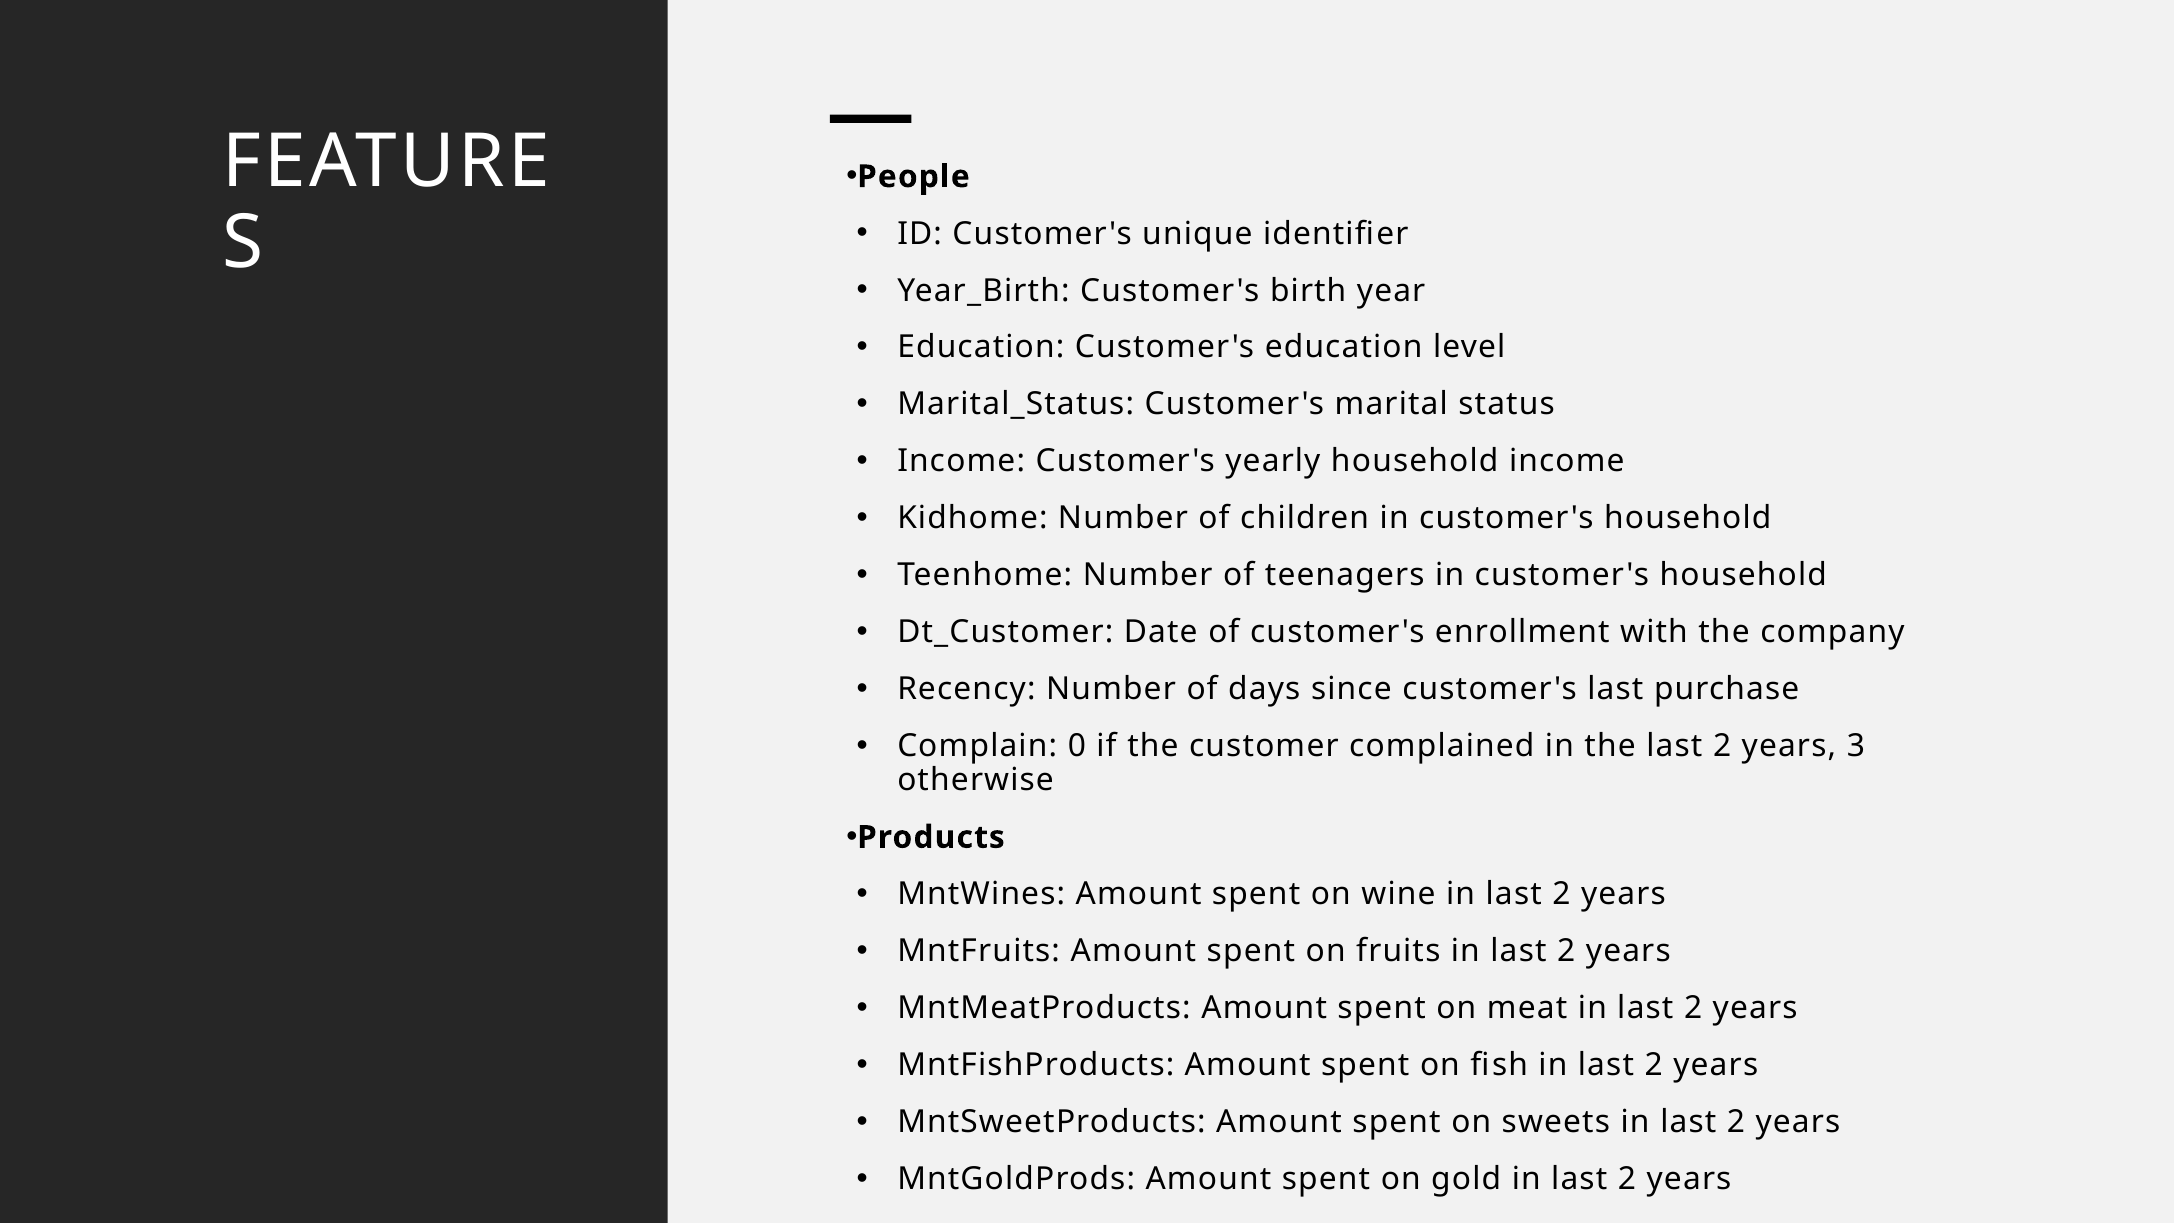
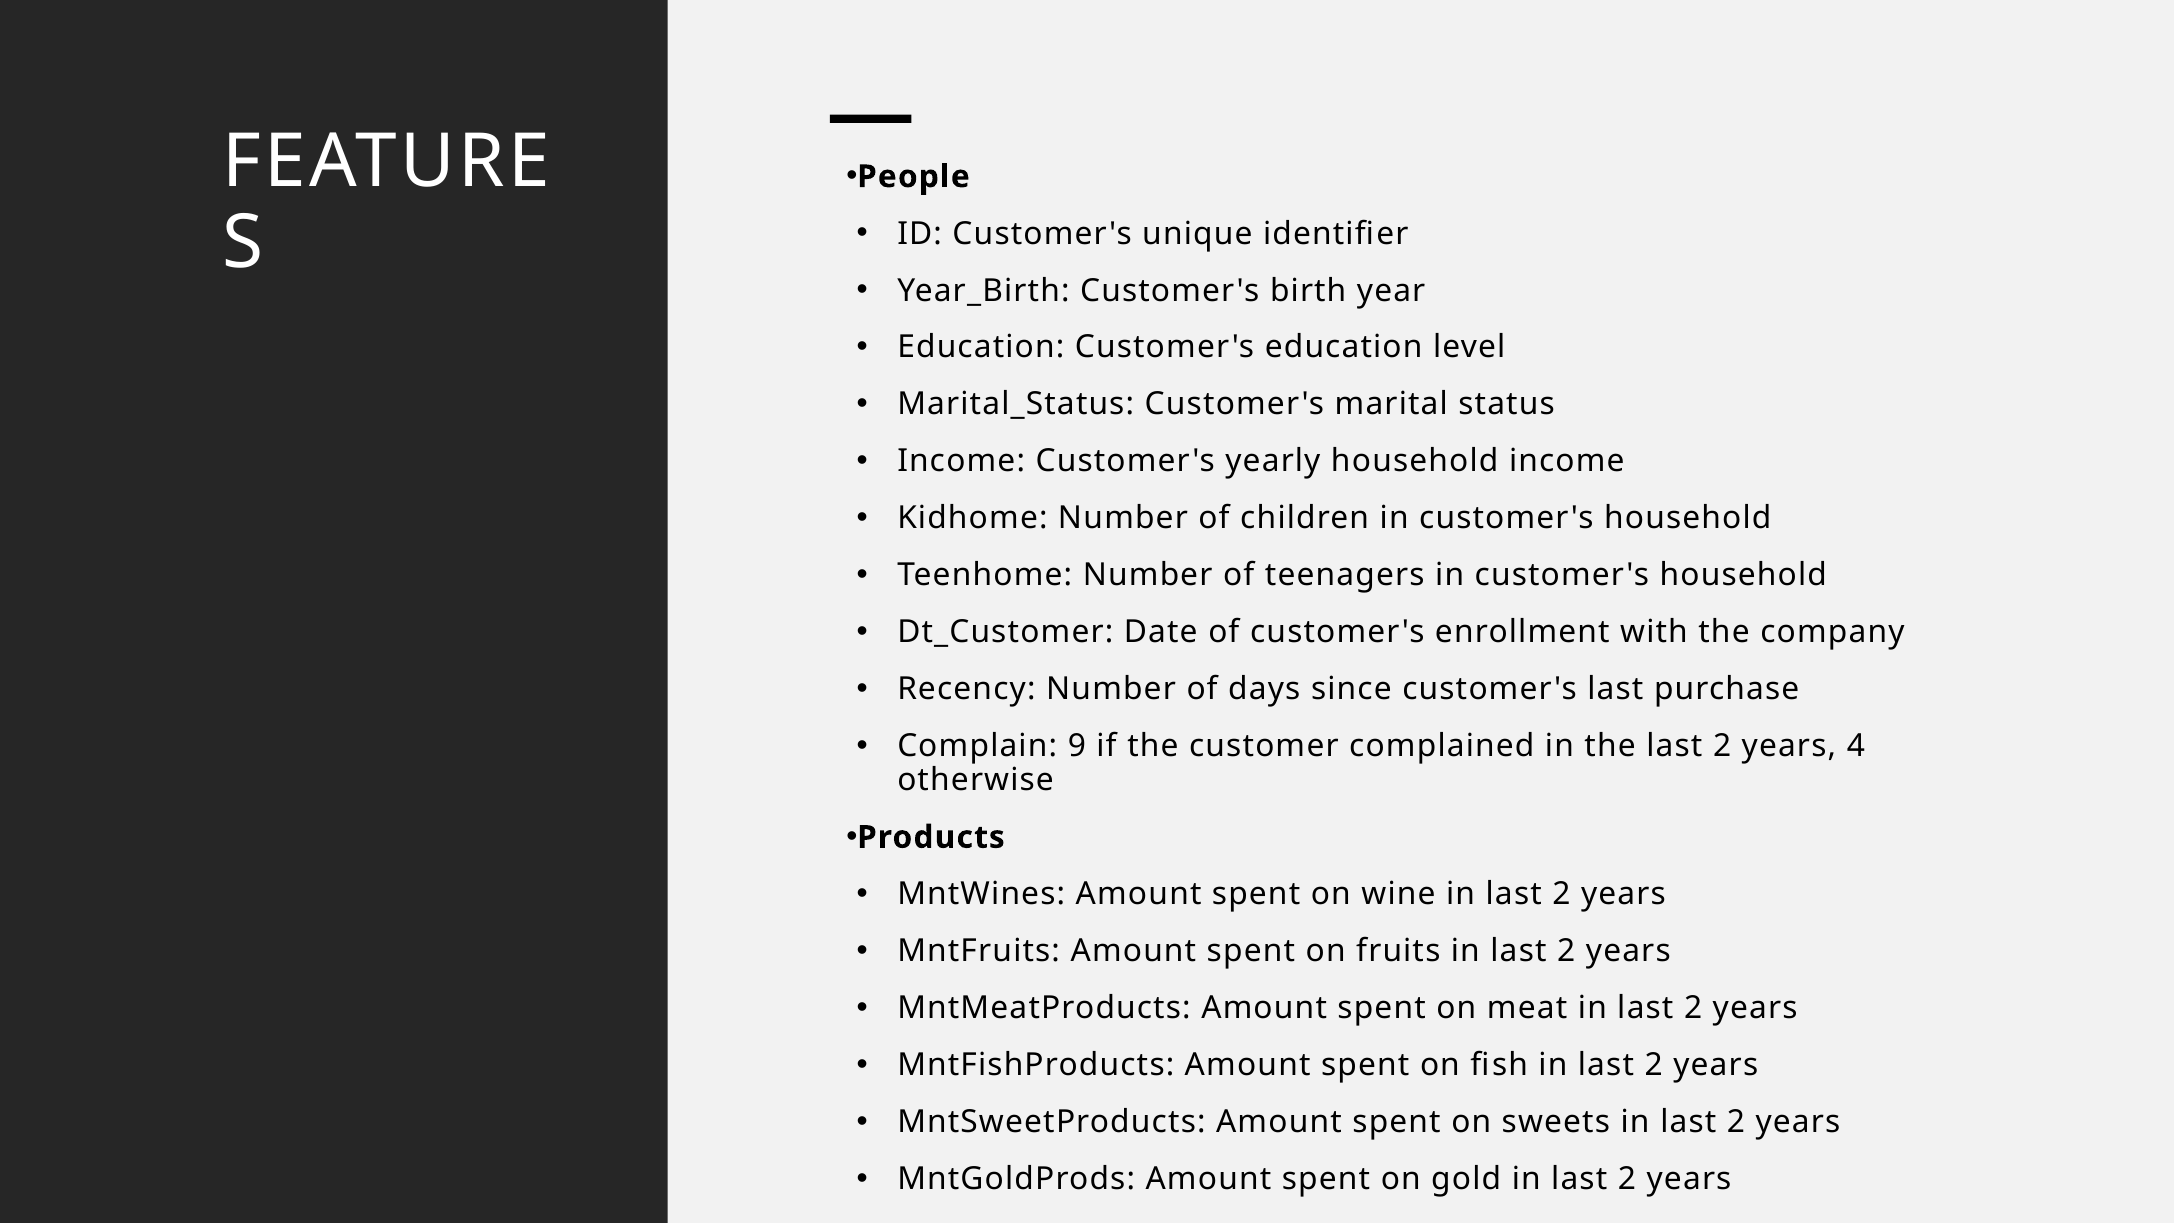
0: 0 -> 9
3: 3 -> 4
